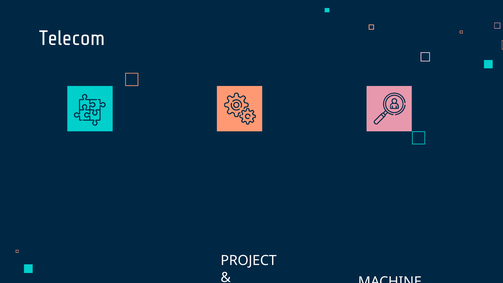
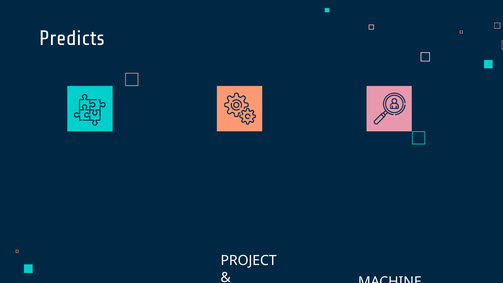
Telecom: Telecom -> Predicts
